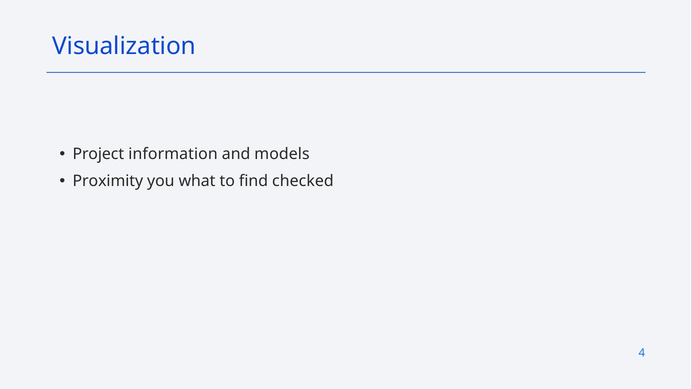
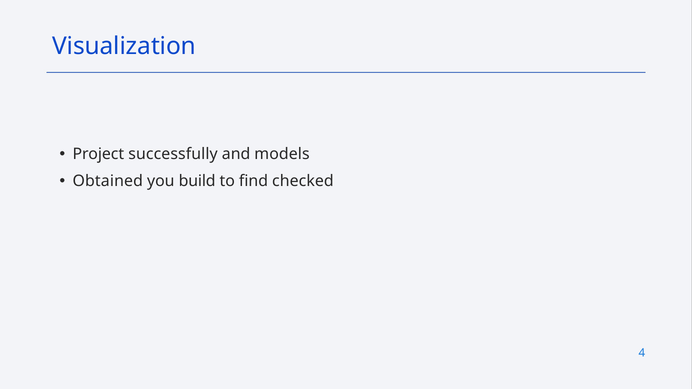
information: information -> successfully
Proximity: Proximity -> Obtained
what: what -> build
